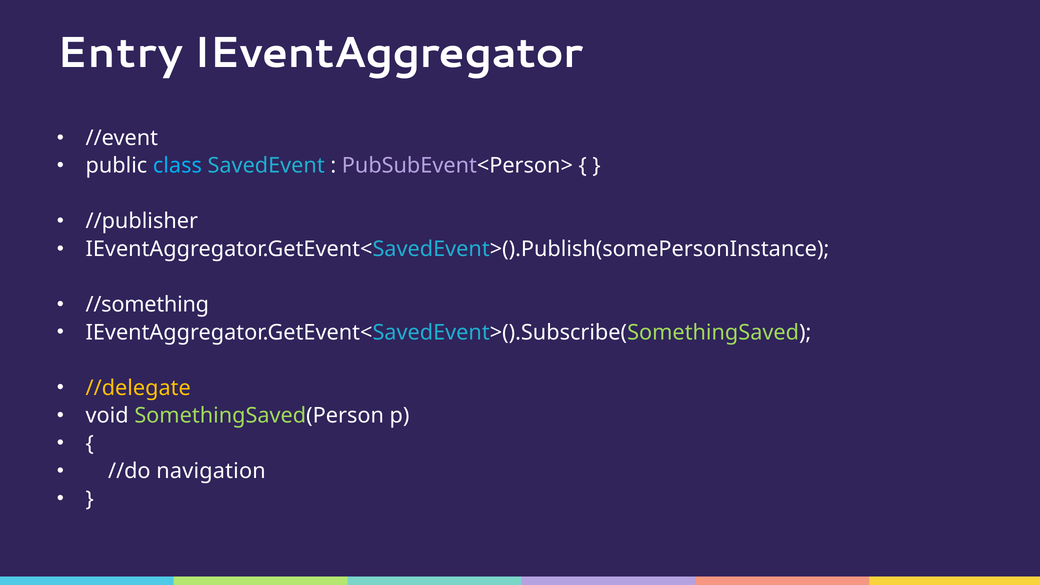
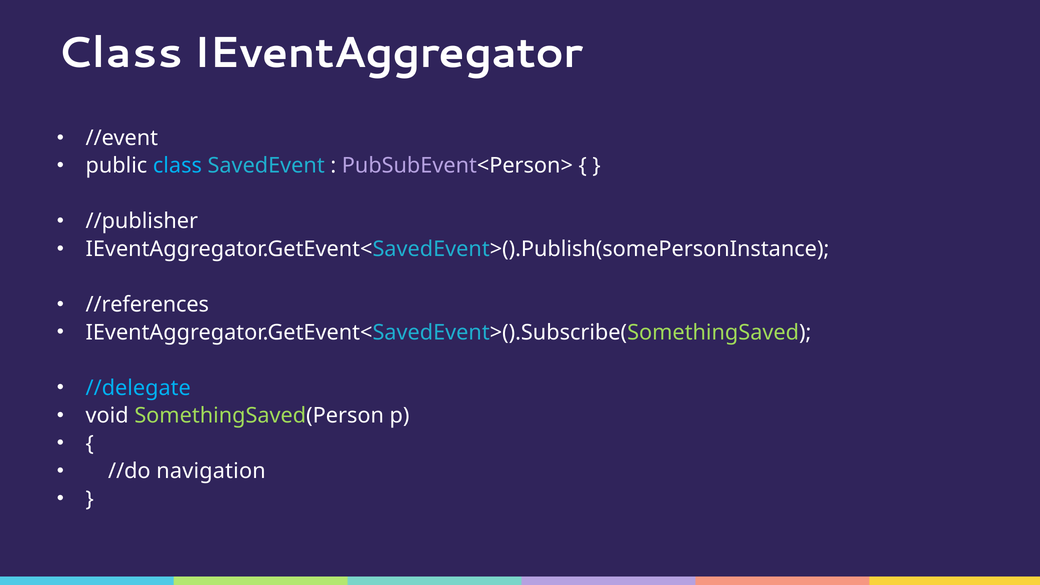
Entry at (120, 53): Entry -> Class
//something: //something -> //references
//delegate colour: yellow -> light blue
